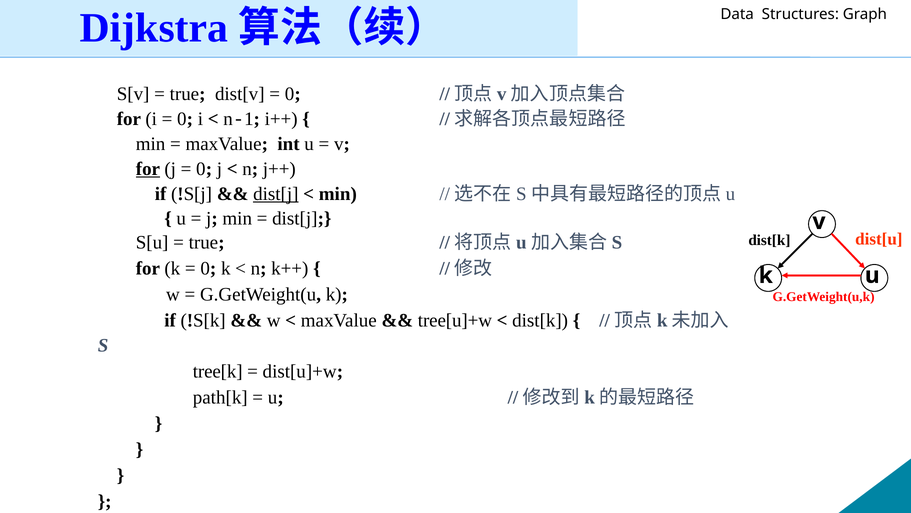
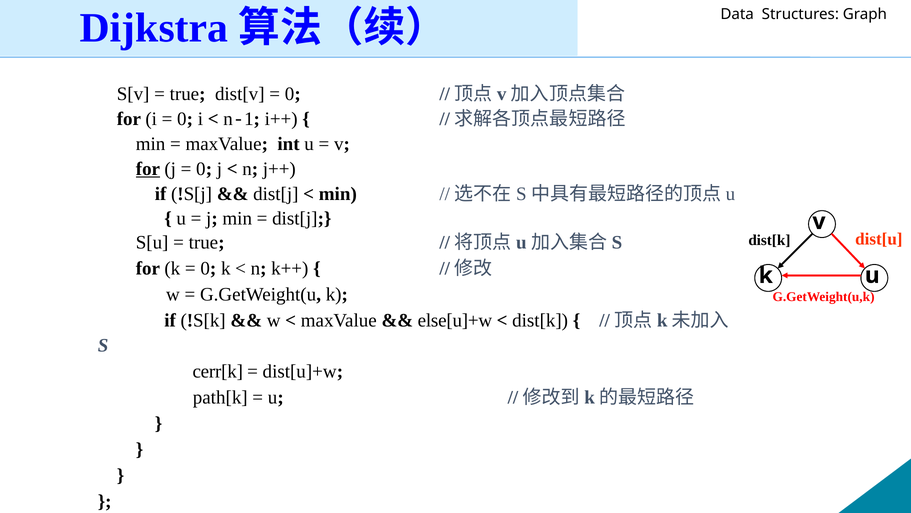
dist[j at (276, 194) underline: present -> none
tree[u]+w: tree[u]+w -> else[u]+w
tree[k: tree[k -> cerr[k
